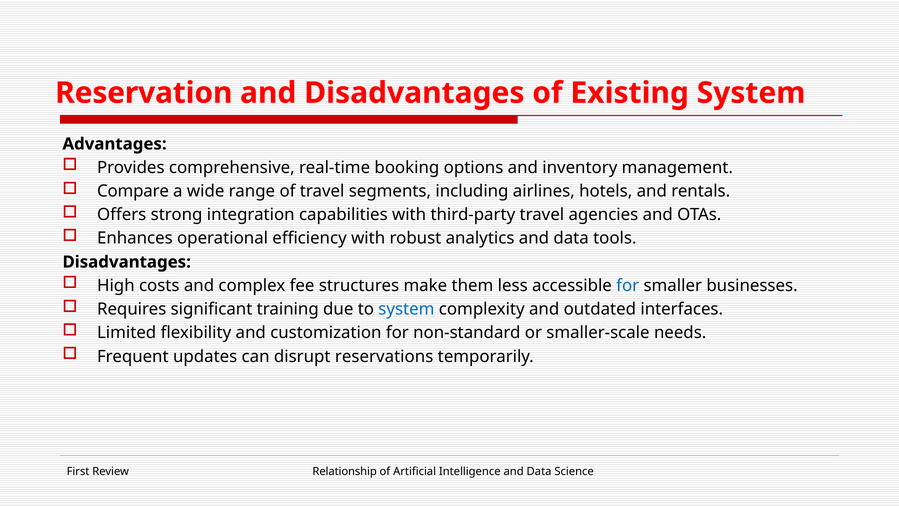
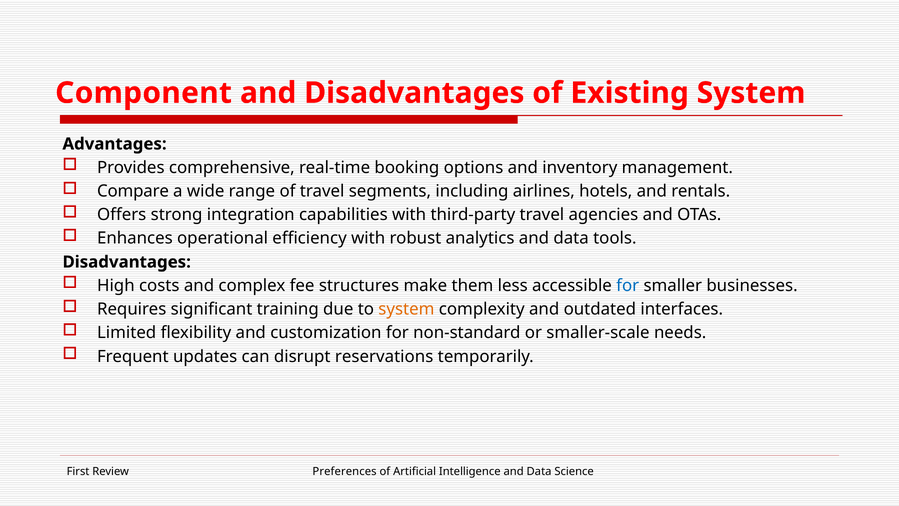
Reservation: Reservation -> Component
system at (406, 309) colour: blue -> orange
Relationship: Relationship -> Preferences
